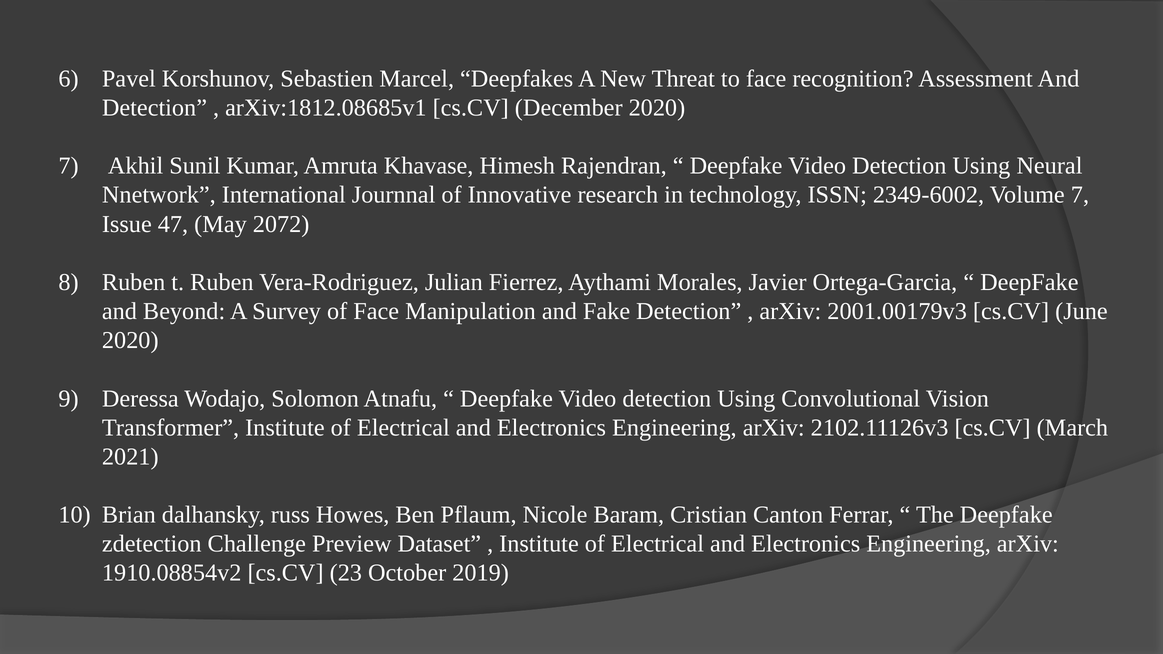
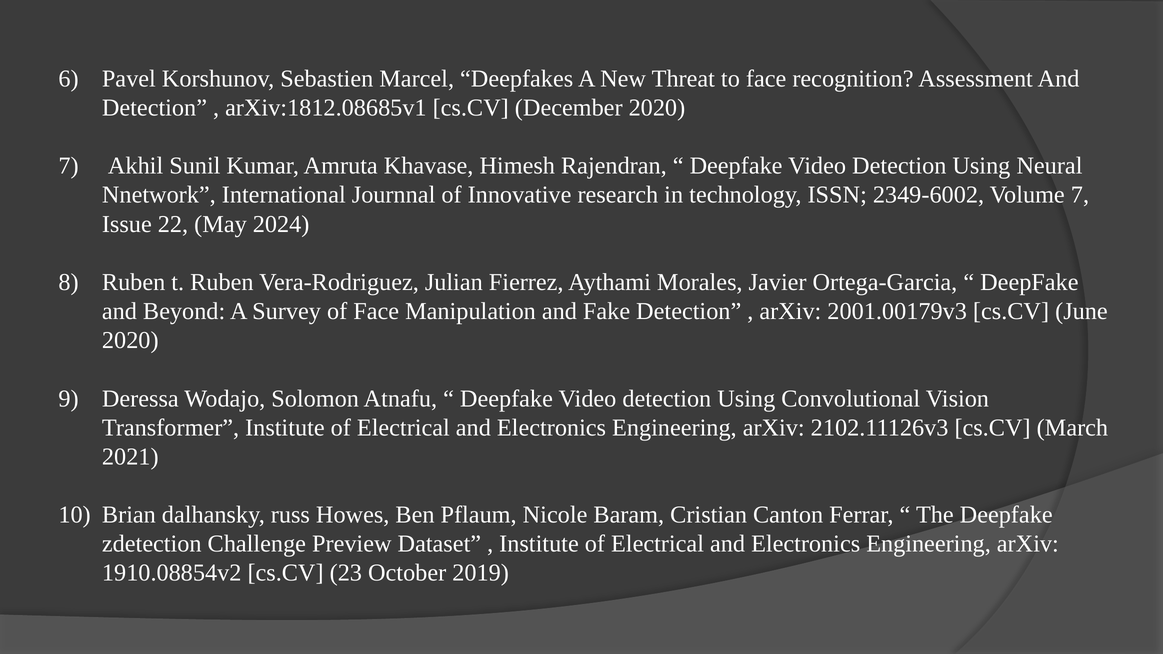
47: 47 -> 22
2072: 2072 -> 2024
